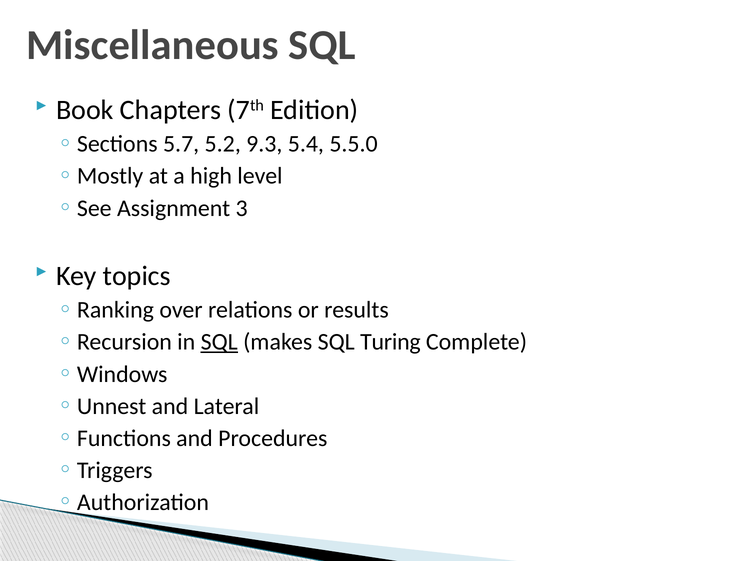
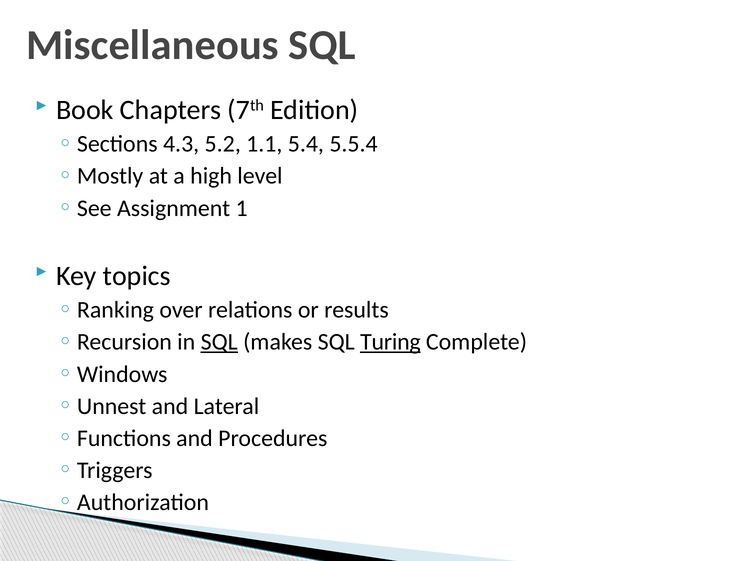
5.7: 5.7 -> 4.3
9.3: 9.3 -> 1.1
5.5.0: 5.5.0 -> 5.5.4
3: 3 -> 1
Turing underline: none -> present
